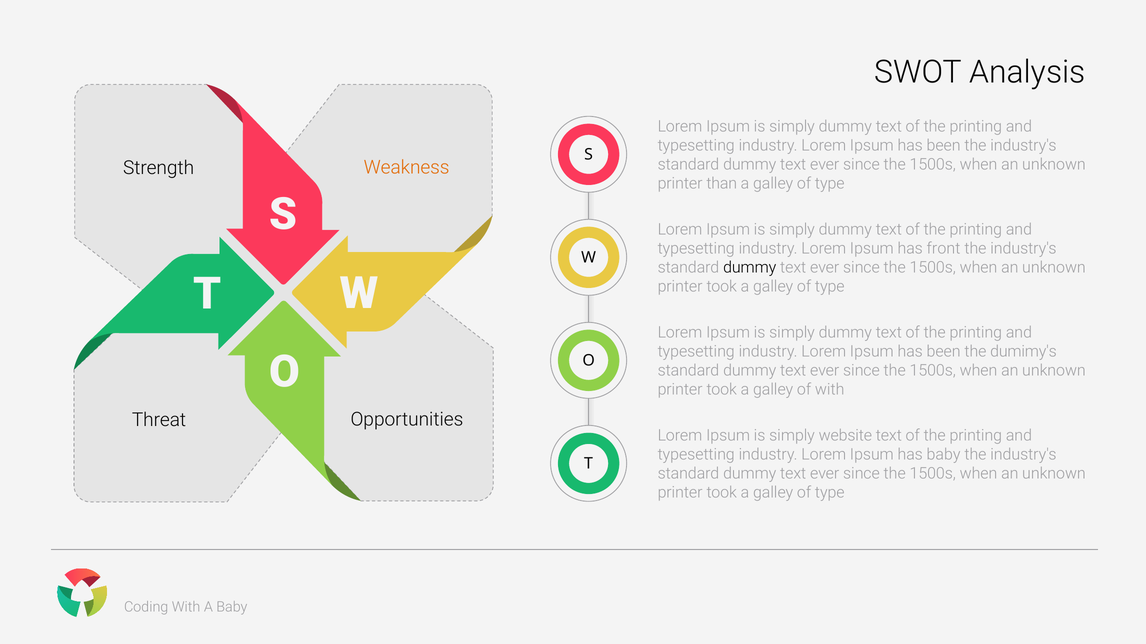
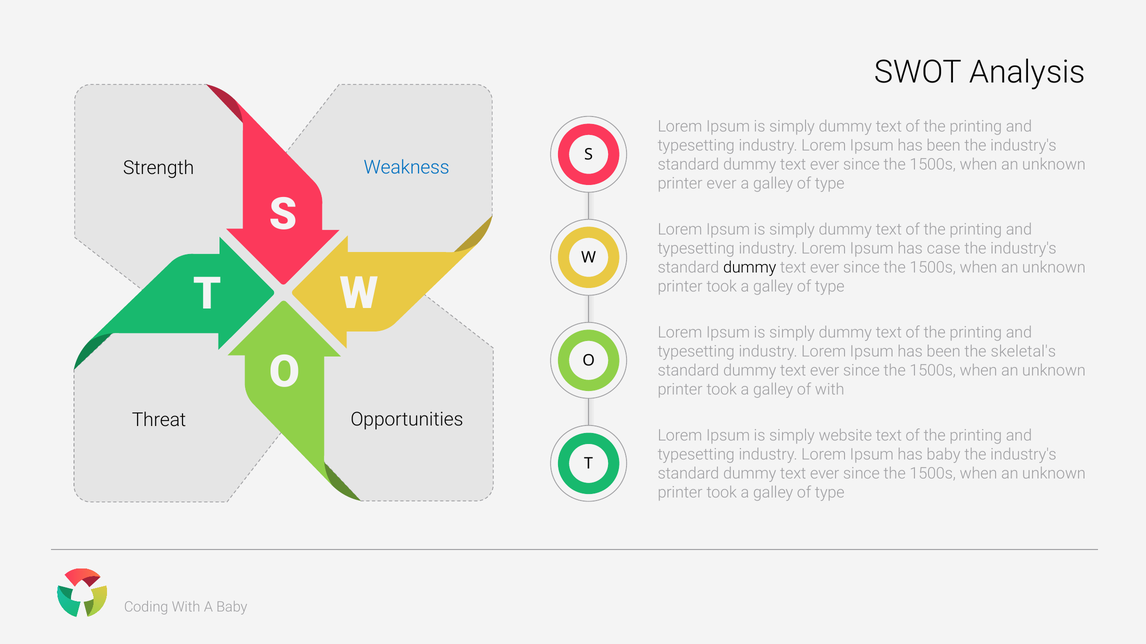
Weakness colour: orange -> blue
printer than: than -> ever
front: front -> case
dumimy's: dumimy's -> skeletal's
